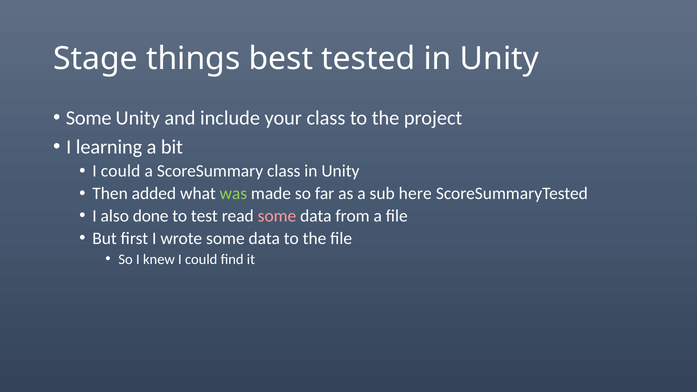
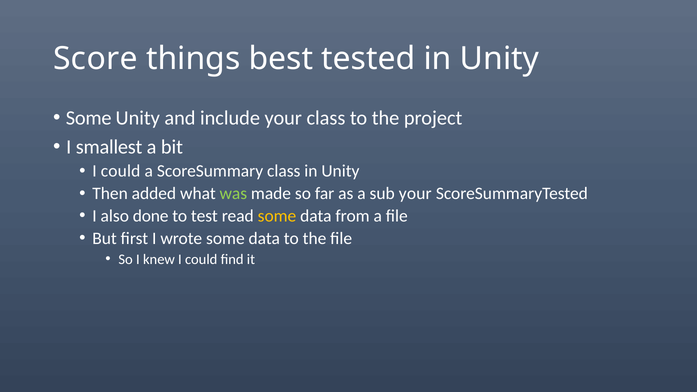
Stage: Stage -> Score
learning: learning -> smallest
sub here: here -> your
some at (277, 216) colour: pink -> yellow
